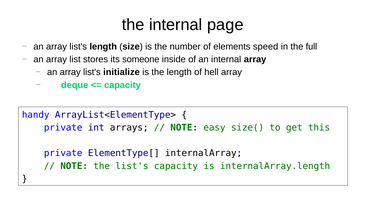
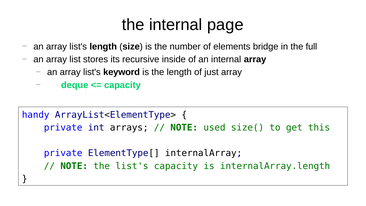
speed: speed -> bridge
someone: someone -> recursive
initialize: initialize -> keyword
hell: hell -> just
easy: easy -> used
